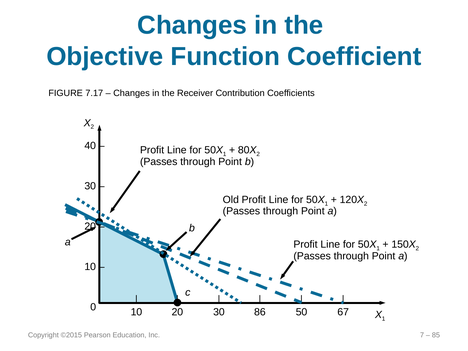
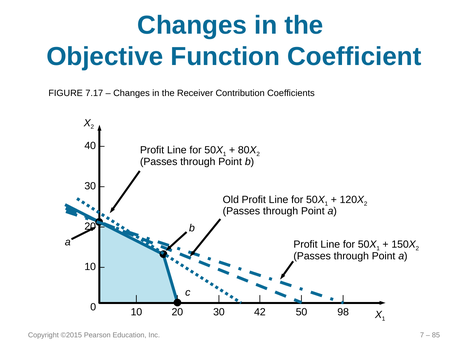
86: 86 -> 42
67: 67 -> 98
